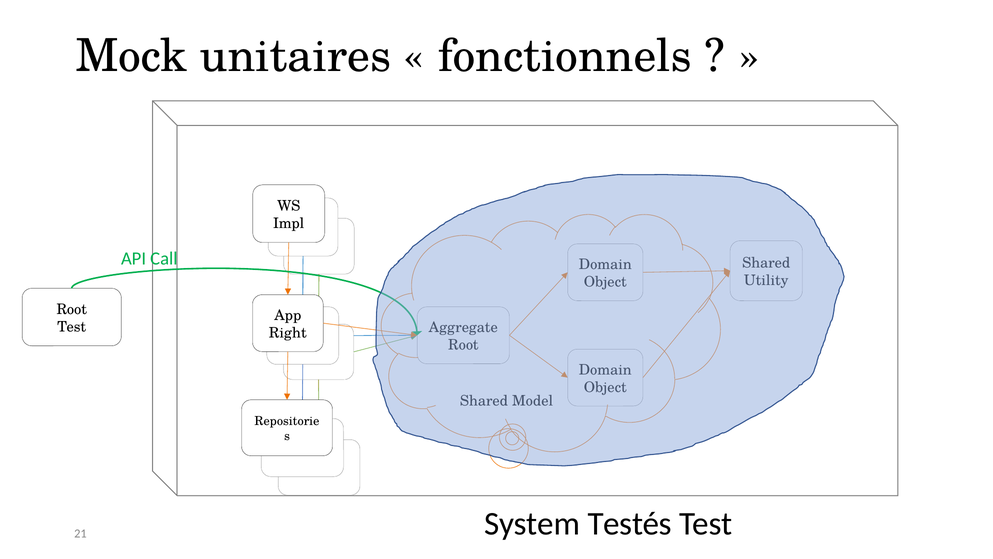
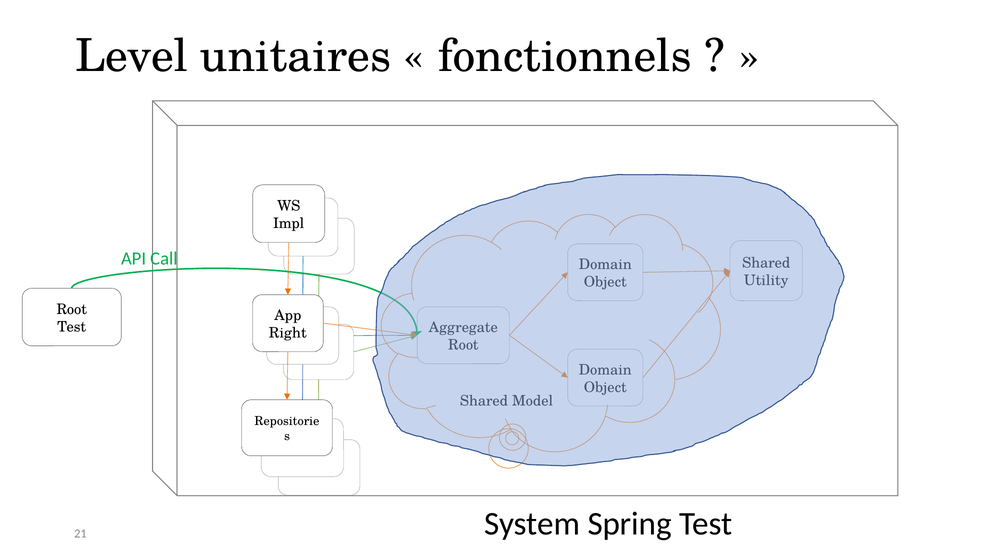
Mock: Mock -> Level
Testés: Testés -> Spring
